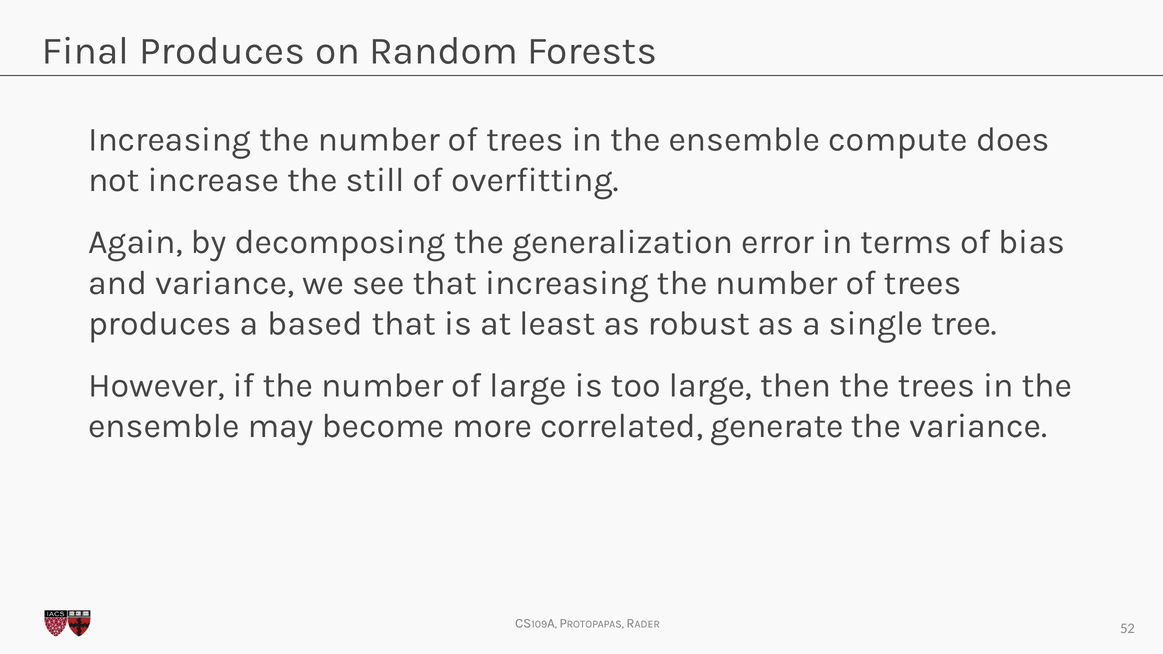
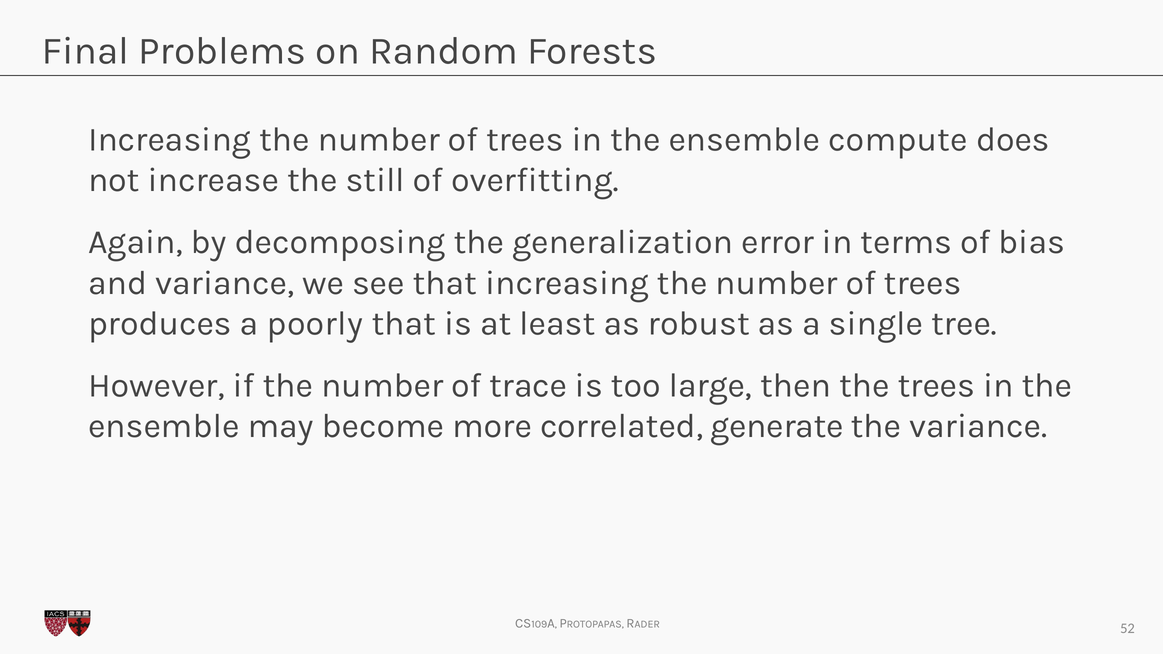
Final Produces: Produces -> Problems
based: based -> poorly
of large: large -> trace
